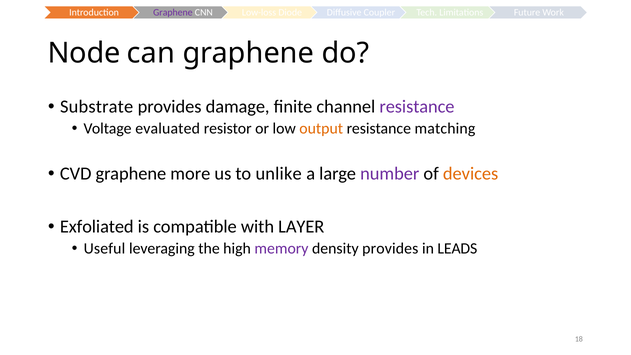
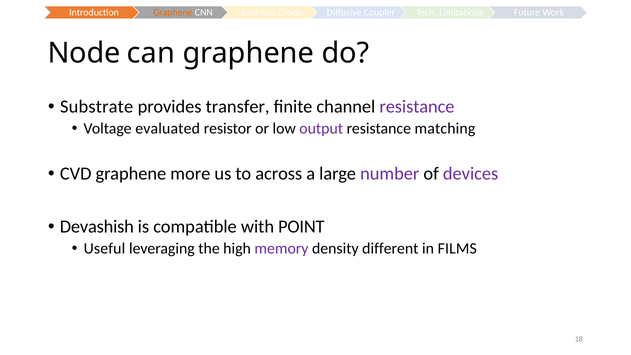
Graphene at (173, 12) colour: purple -> orange
damage: damage -> transfer
output colour: orange -> purple
unlike: unlike -> across
devices colour: orange -> purple
Exfoliated: Exfoliated -> Devashish
LAYER: LAYER -> POINT
density provides: provides -> different
LEADS: LEADS -> FILMS
